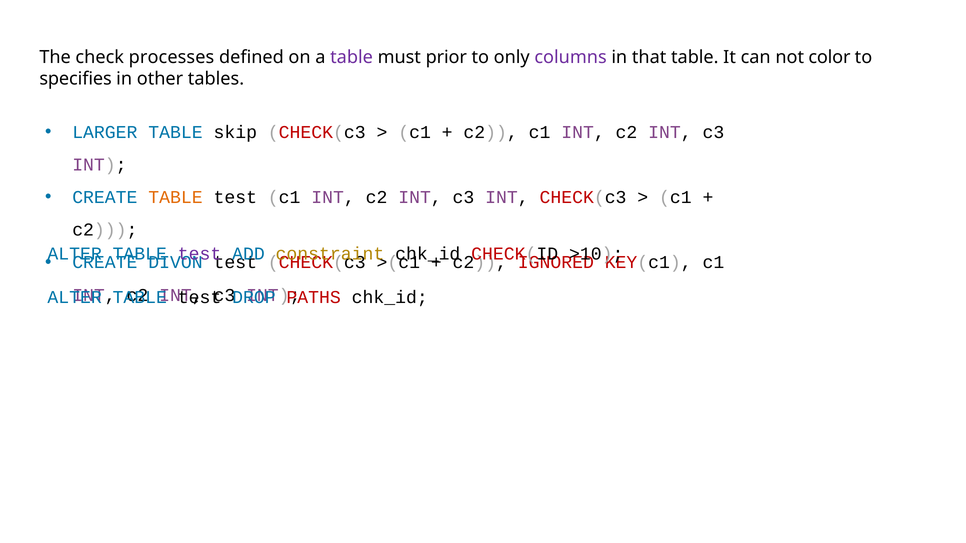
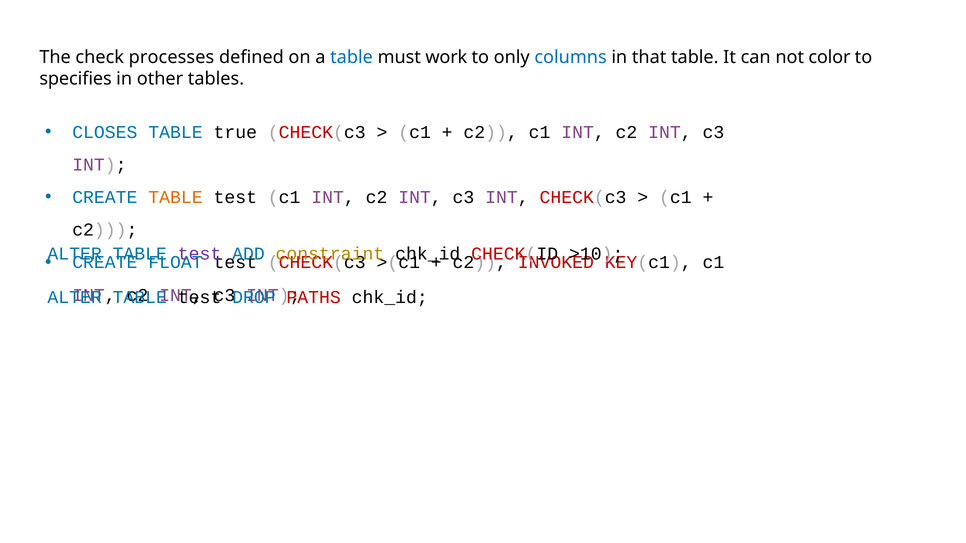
table at (352, 57) colour: purple -> blue
prior: prior -> work
columns colour: purple -> blue
LARGER: LARGER -> CLOSES
skip: skip -> true
DIVON: DIVON -> FLOAT
IGNORED: IGNORED -> INVOKED
